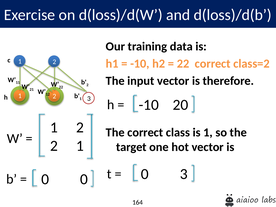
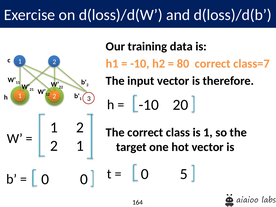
22 at (183, 64): 22 -> 80
class=2: class=2 -> class=7
0 3: 3 -> 5
